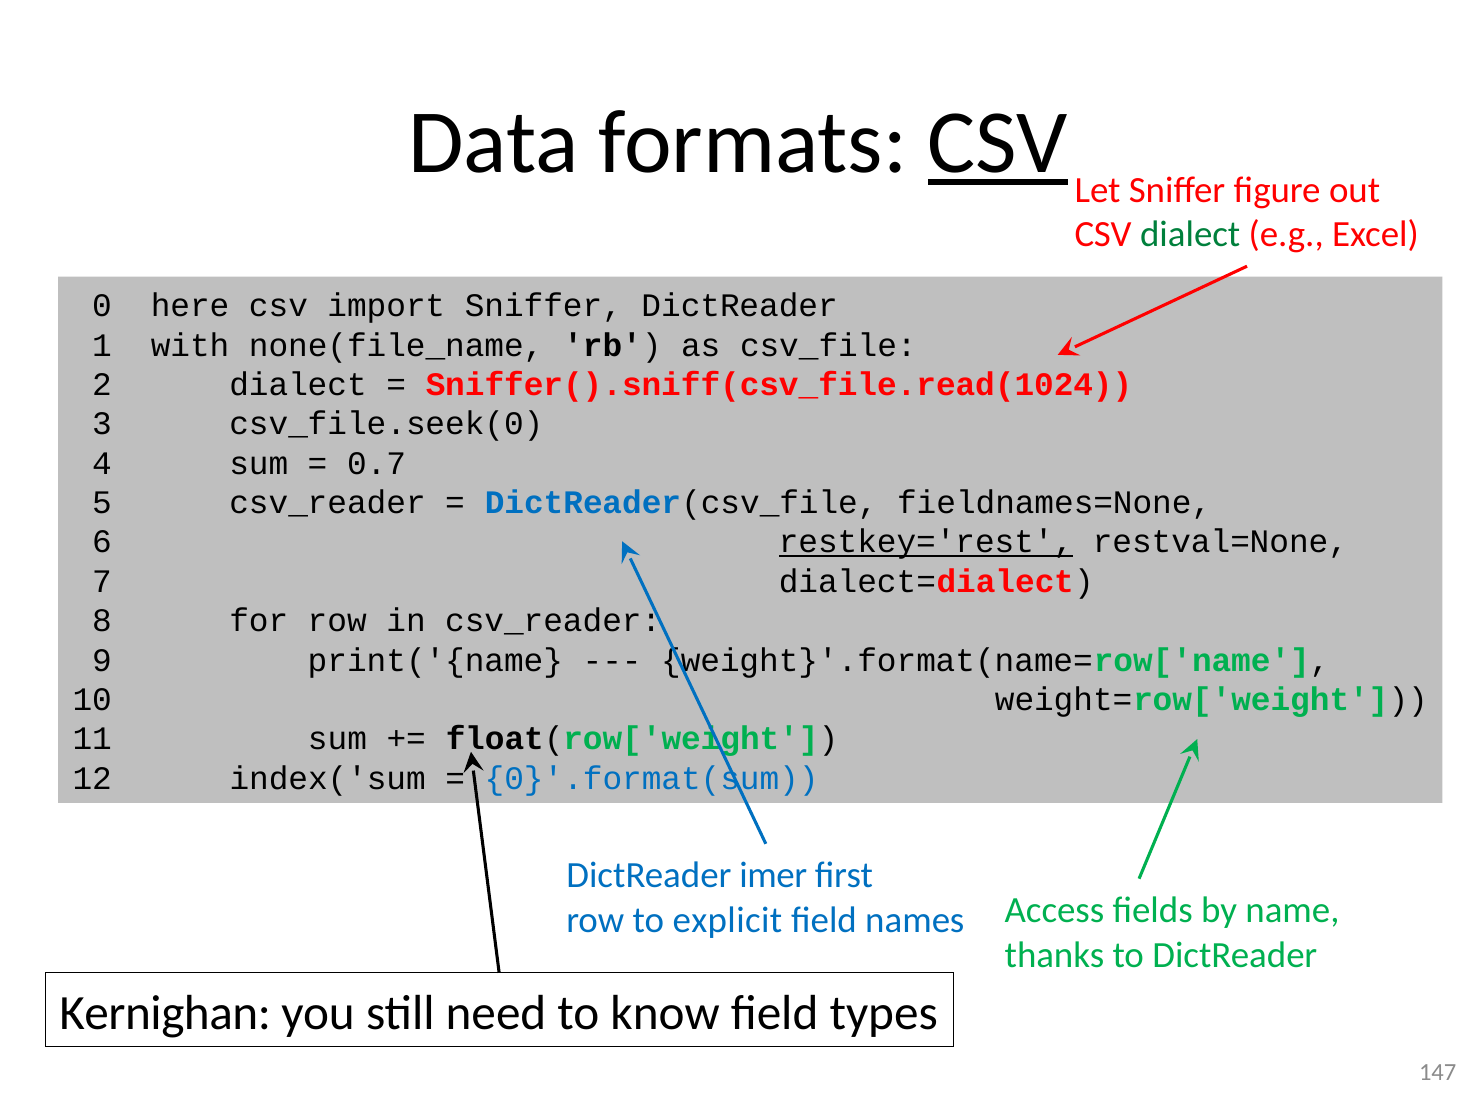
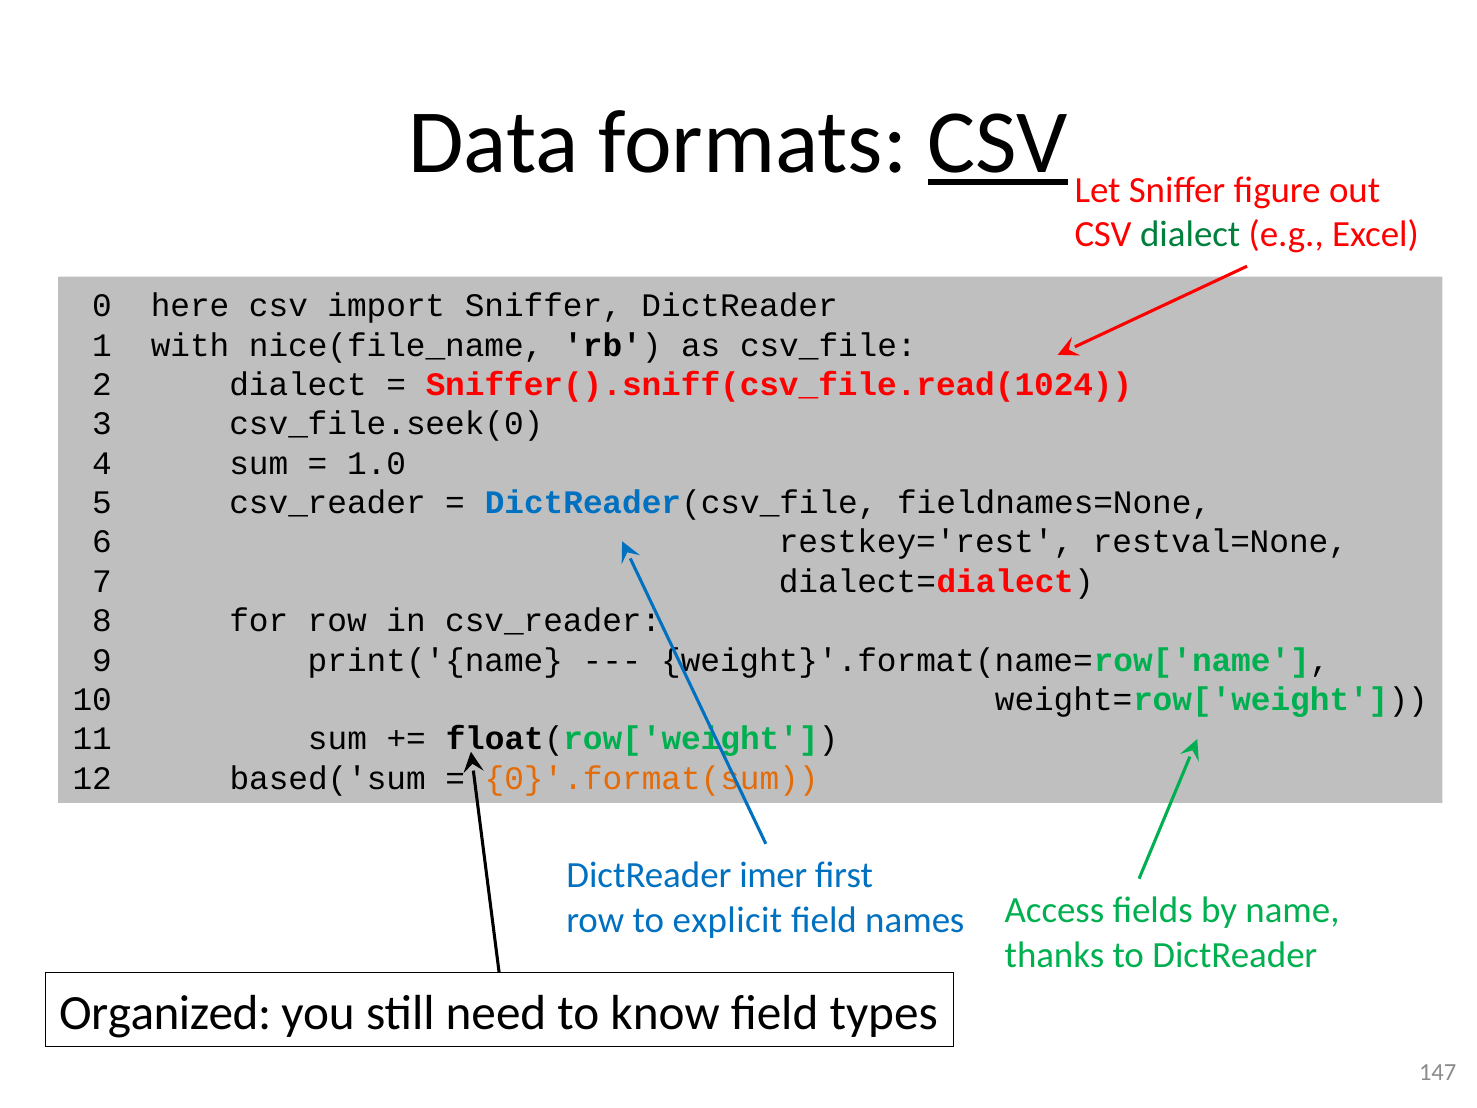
none(file_name: none(file_name -> nice(file_name
0.7: 0.7 -> 1.0
restkey='rest underline: present -> none
index('sum: index('sum -> based('sum
0}'.format(sum colour: blue -> orange
Kernighan: Kernighan -> Organized
